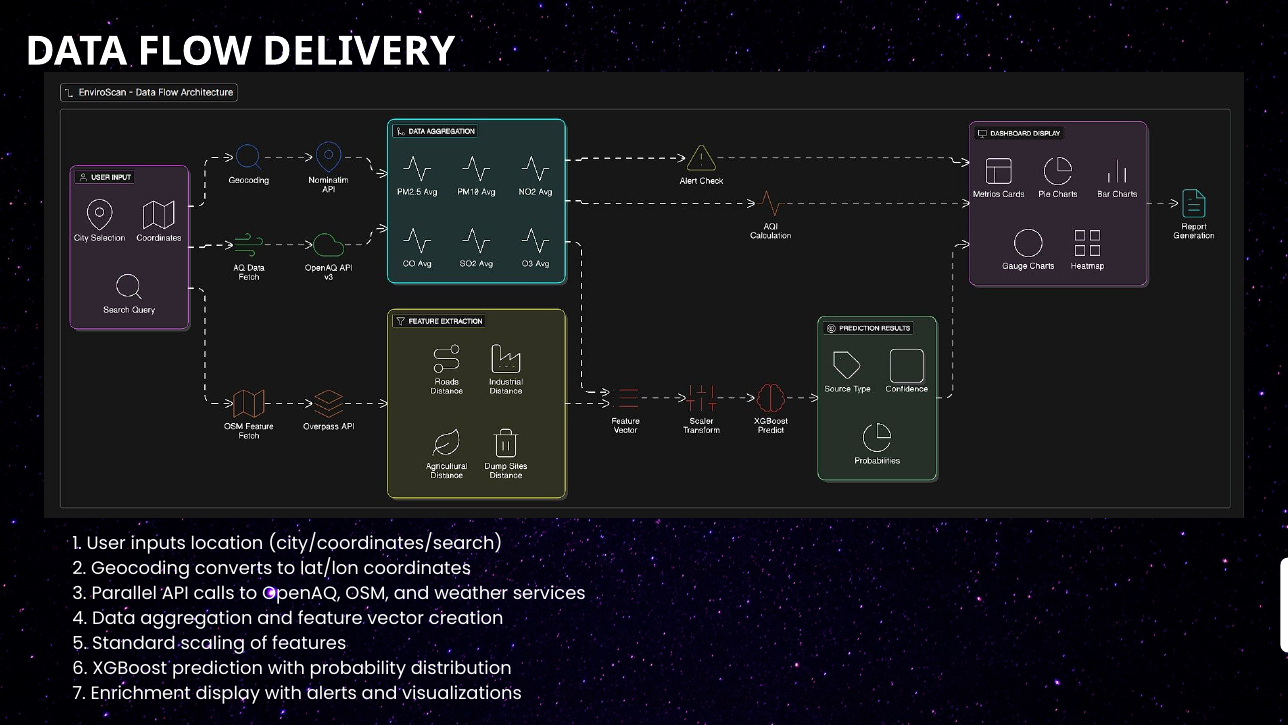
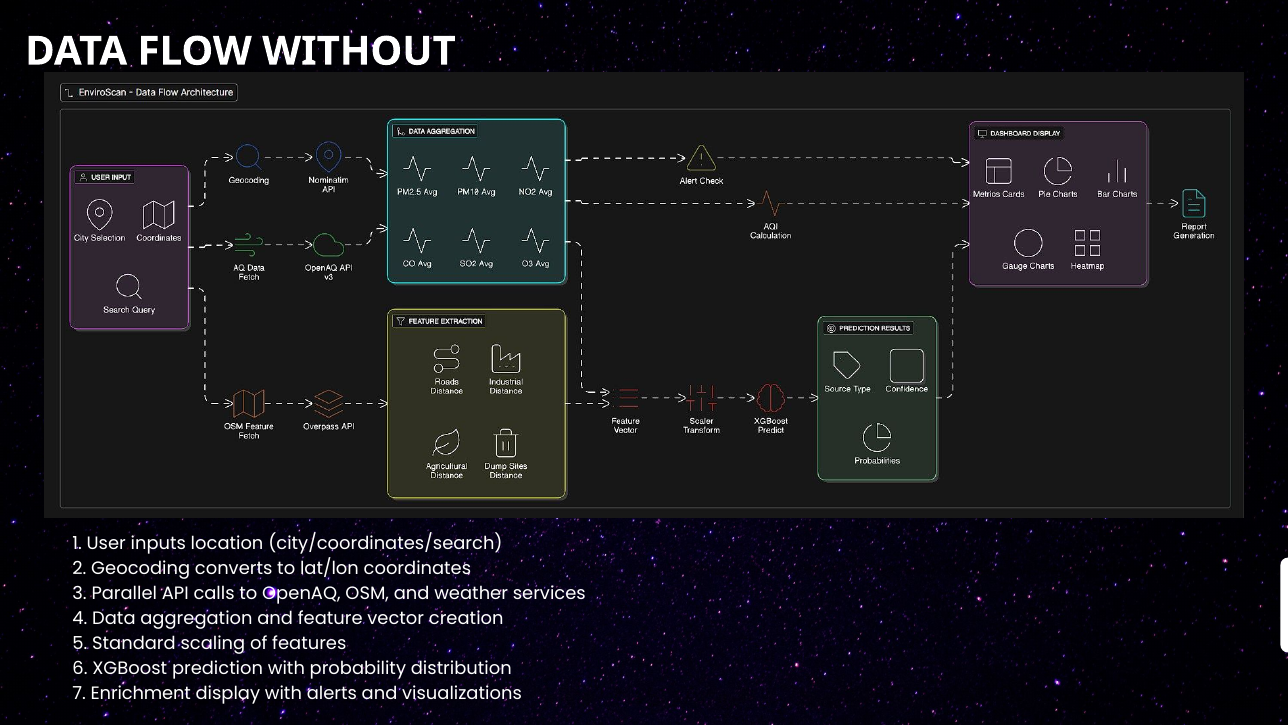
DELIVERY: DELIVERY -> WITHOUT
